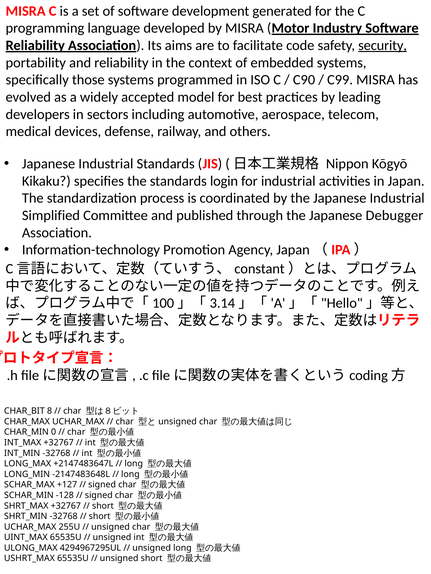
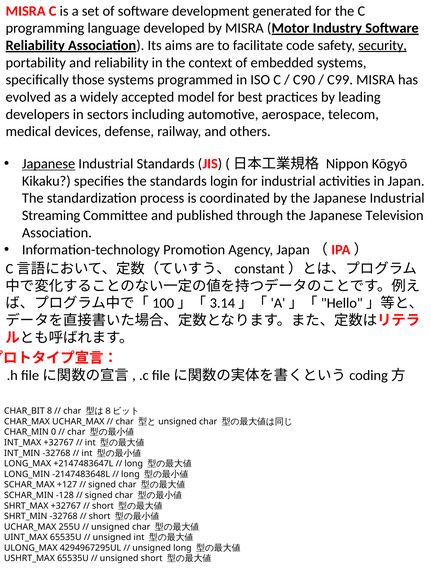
Japanese at (49, 164) underline: none -> present
Simplified: Simplified -> Streaming
Debugger: Debugger -> Television
